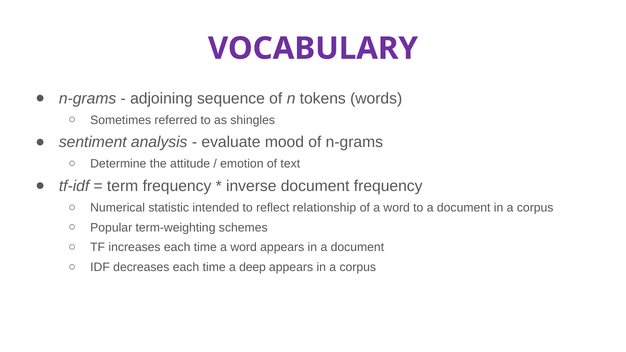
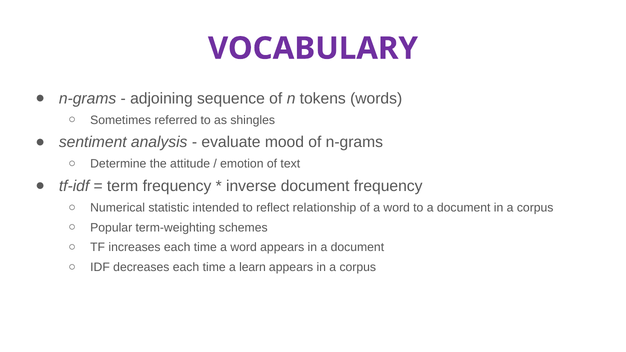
deep: deep -> learn
